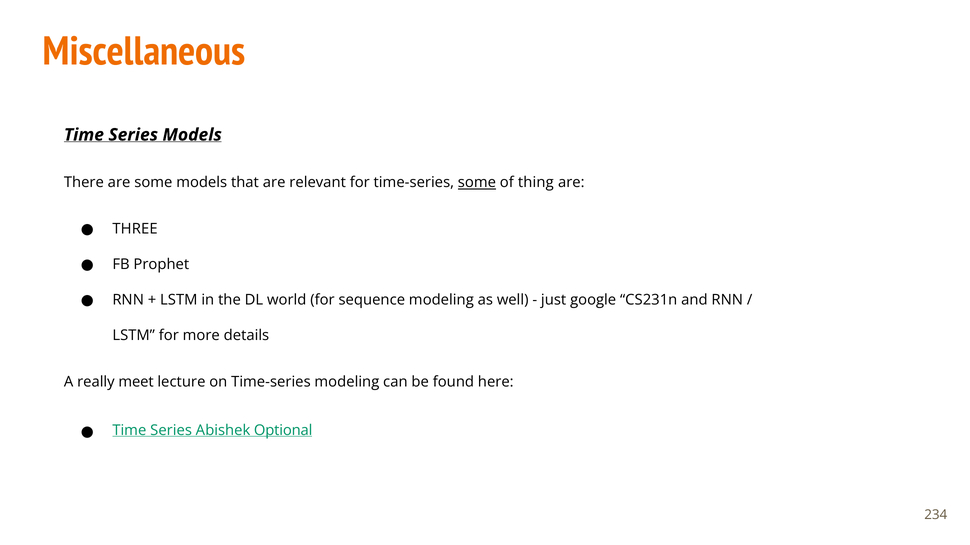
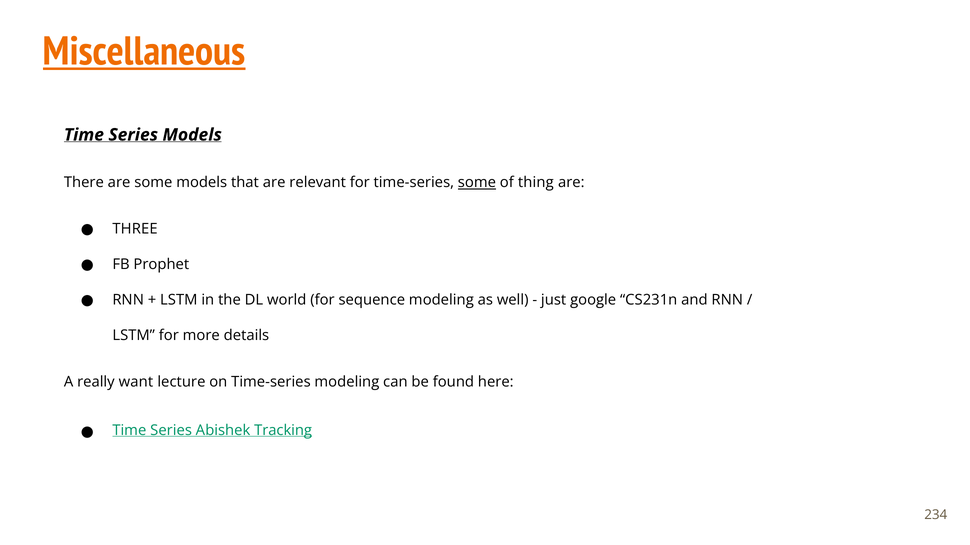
Miscellaneous underline: none -> present
meet: meet -> want
Optional: Optional -> Tracking
